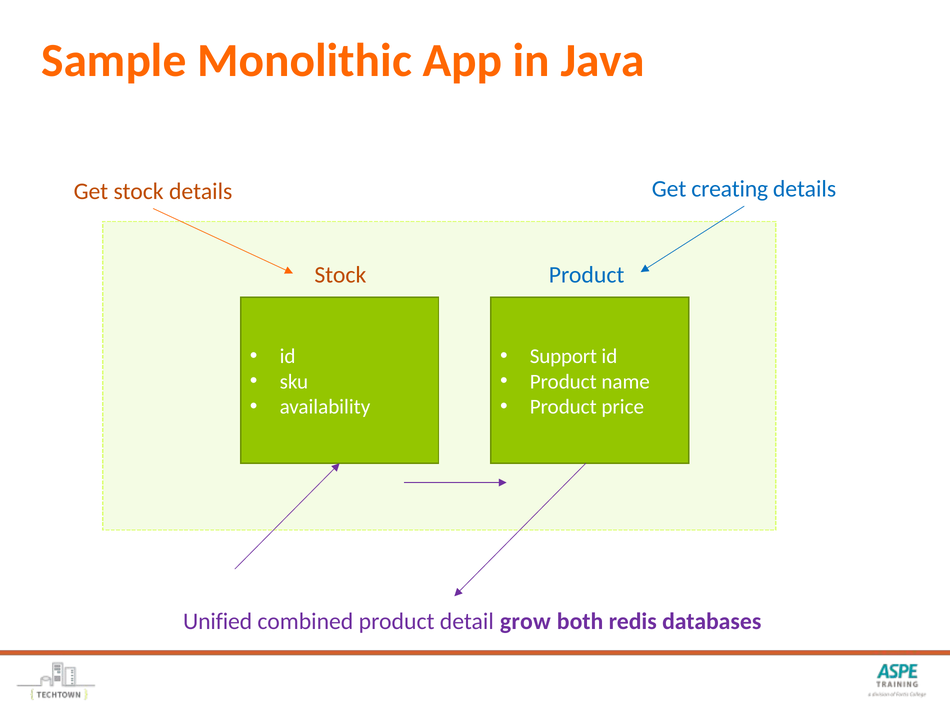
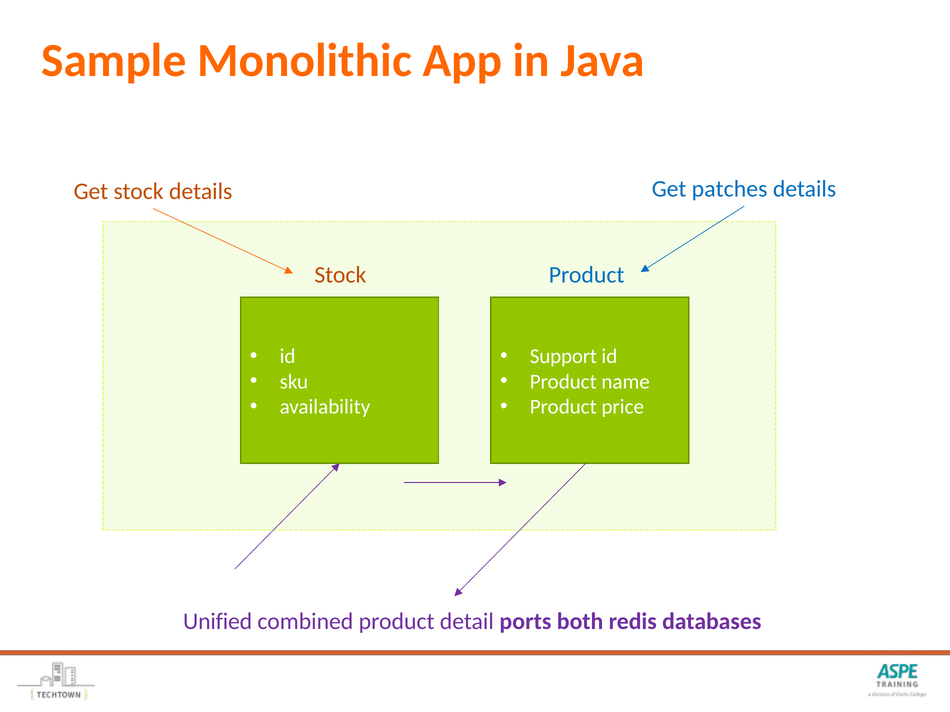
creating: creating -> patches
grow: grow -> ports
